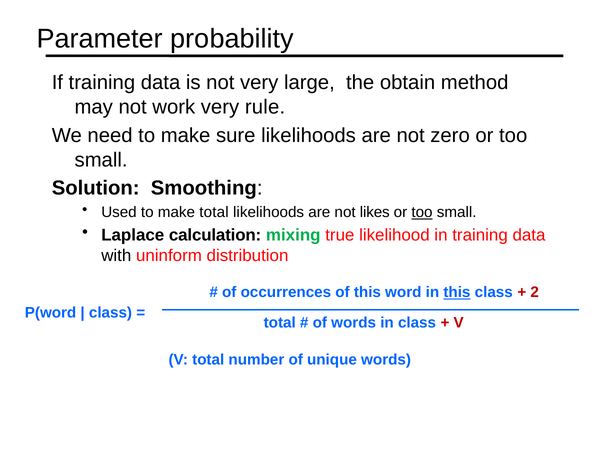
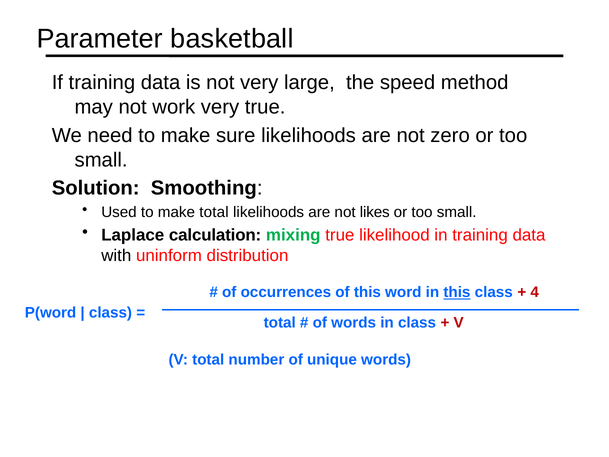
probability: probability -> basketball
obtain: obtain -> speed
very rule: rule -> true
too at (422, 212) underline: present -> none
2: 2 -> 4
